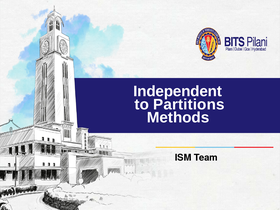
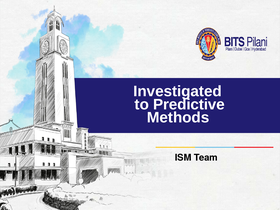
Independent: Independent -> Investigated
Partitions: Partitions -> Predictive
